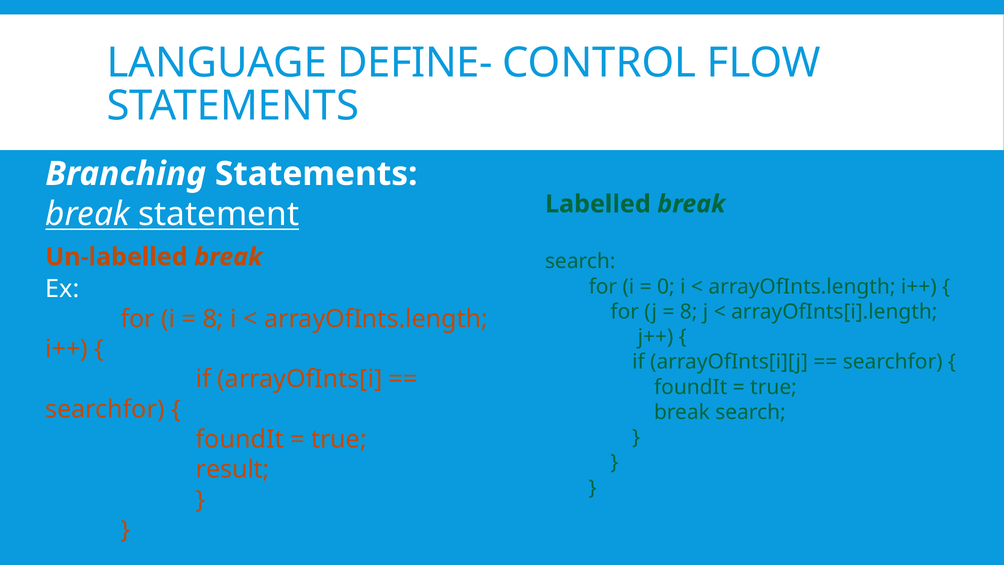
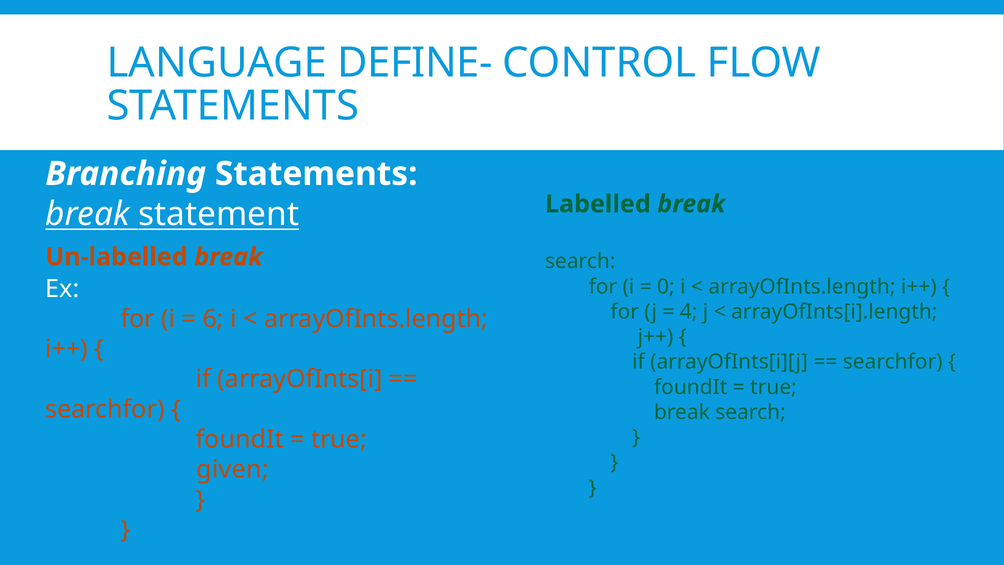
8 at (689, 312): 8 -> 4
8 at (213, 319): 8 -> 6
result: result -> given
